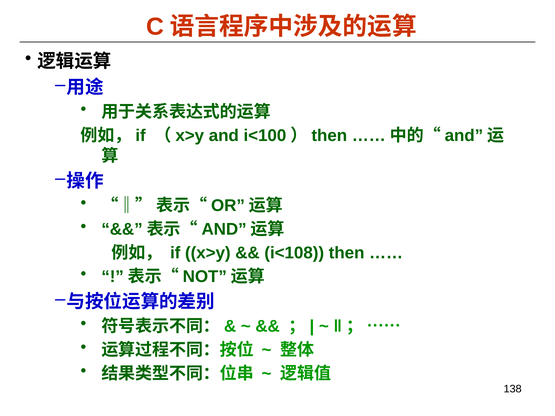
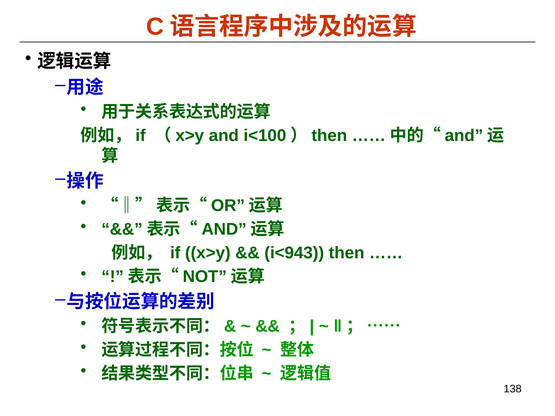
i<108: i<108 -> i<943
